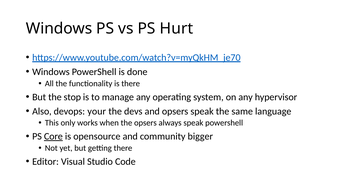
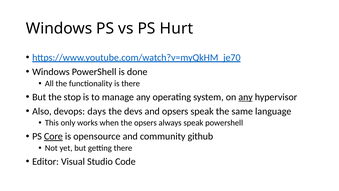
any at (246, 97) underline: none -> present
your: your -> days
bigger: bigger -> github
